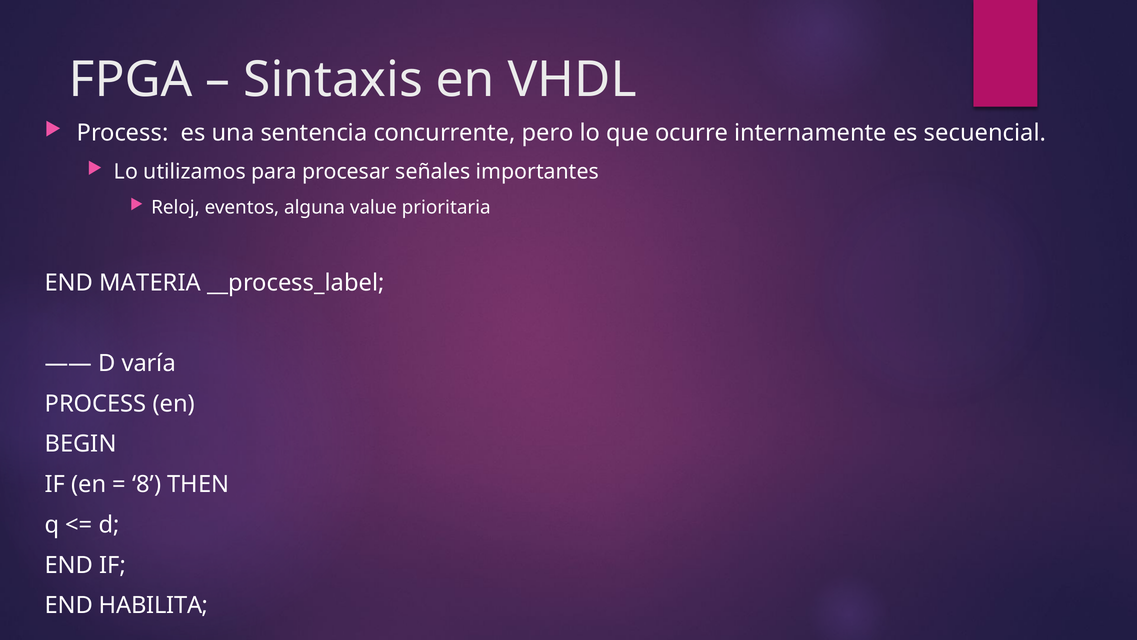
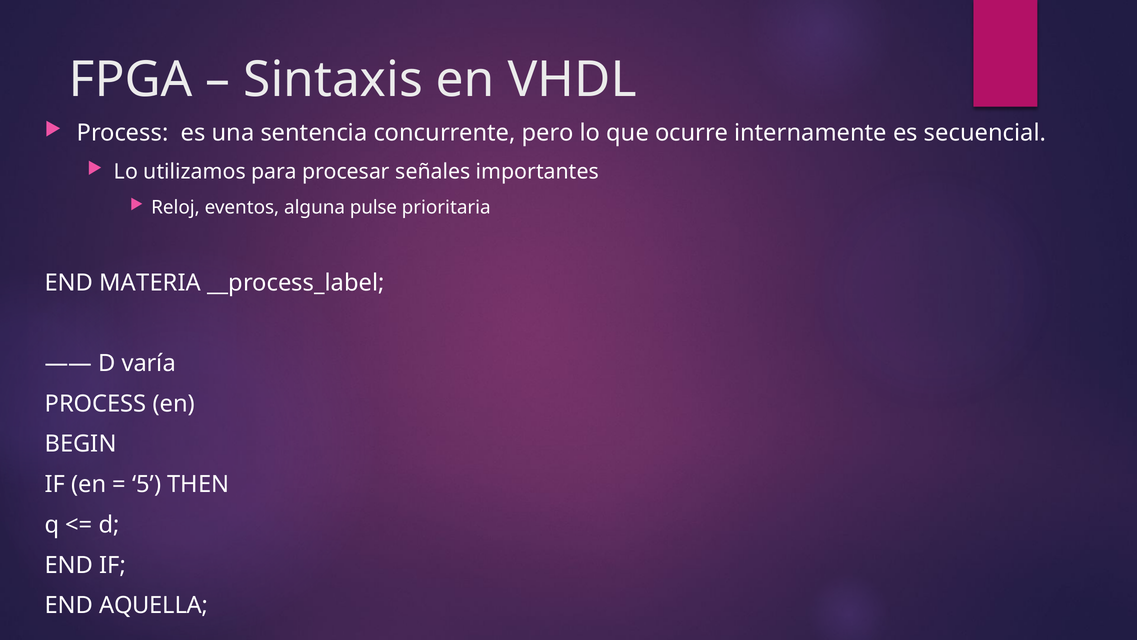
value: value -> pulse
8: 8 -> 5
HABILITA: HABILITA -> AQUELLA
